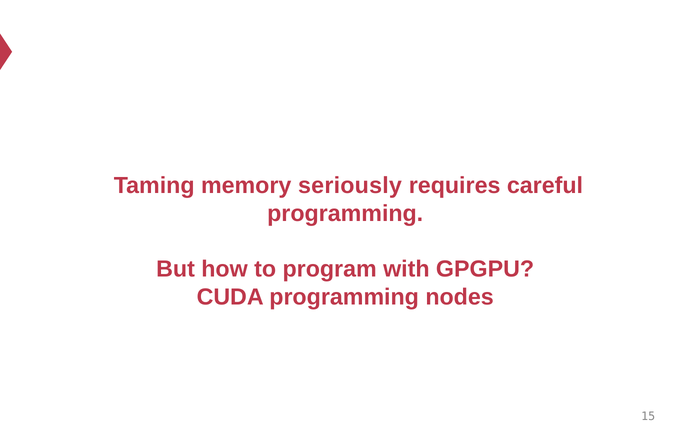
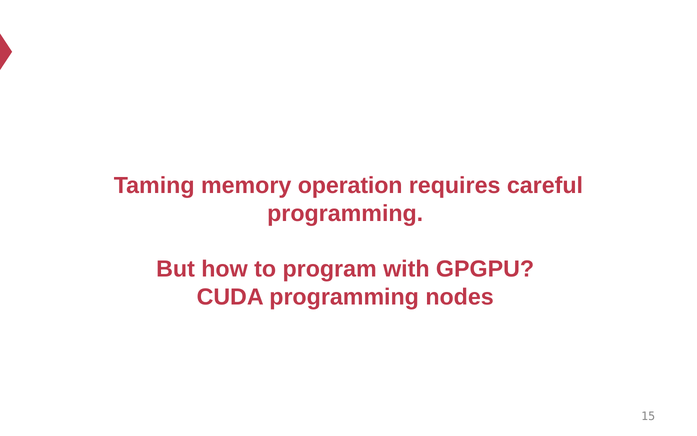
seriously: seriously -> operation
